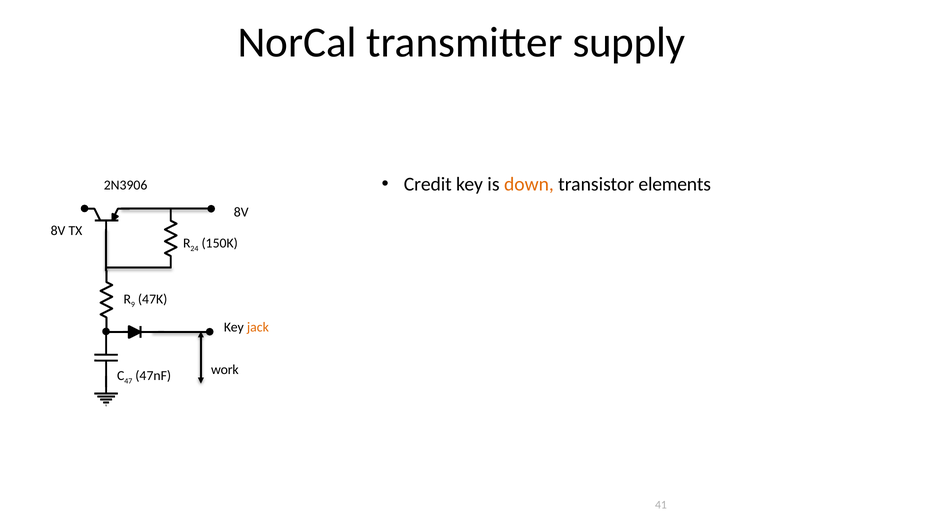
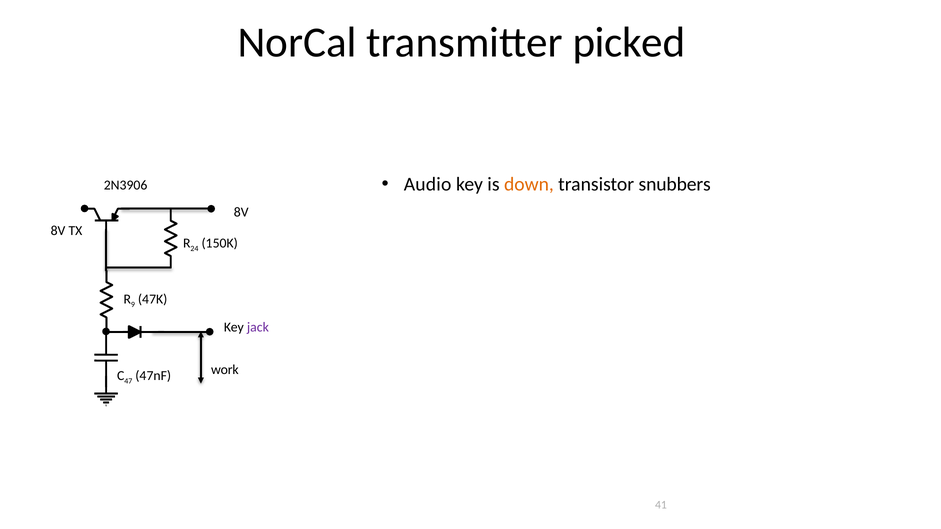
supply: supply -> picked
Credit: Credit -> Audio
elements: elements -> snubbers
jack colour: orange -> purple
